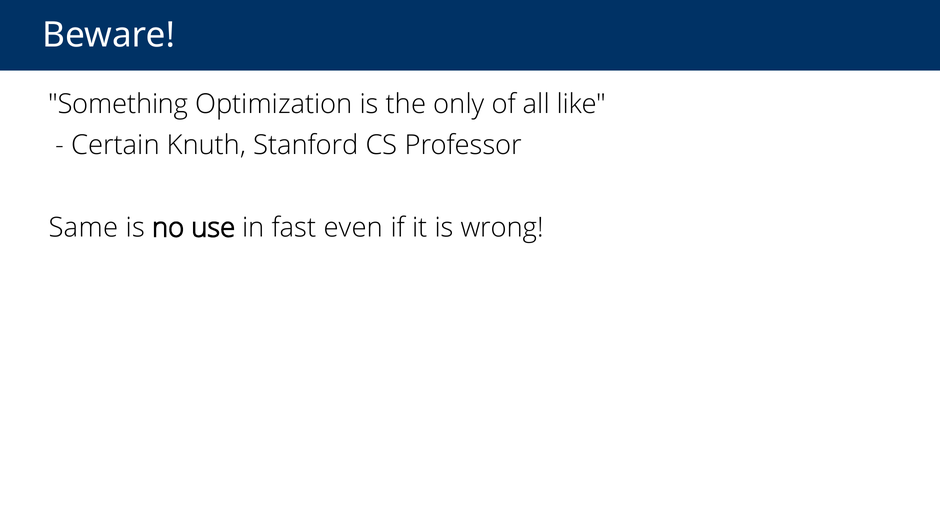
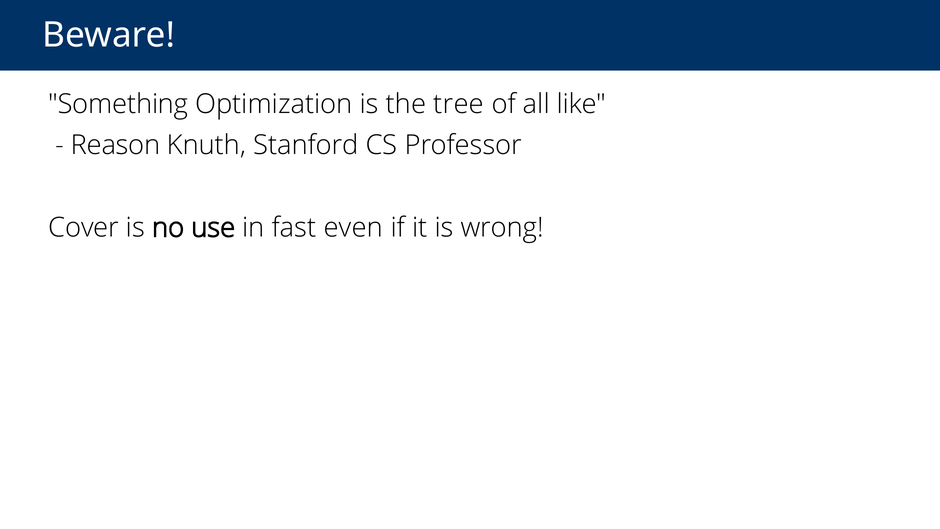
only: only -> tree
Certain: Certain -> Reason
Same: Same -> Cover
